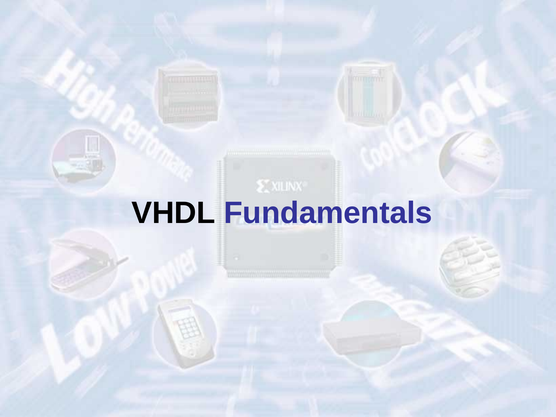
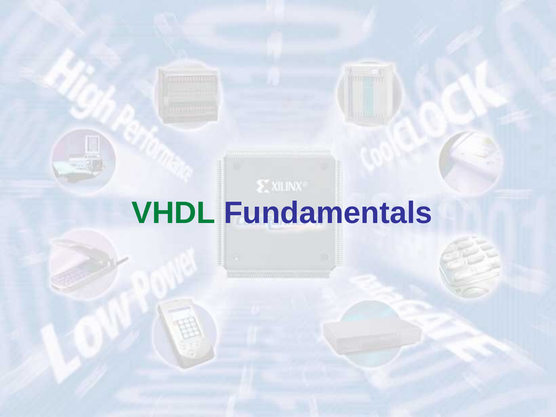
VHDL at (173, 213) colour: black -> green
